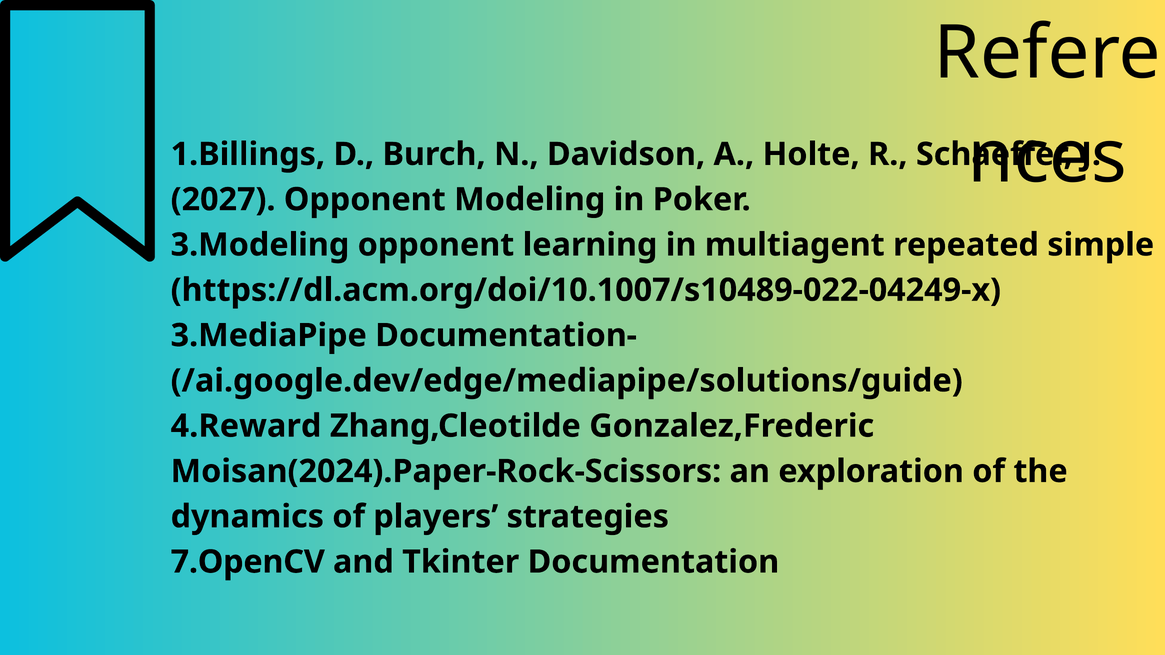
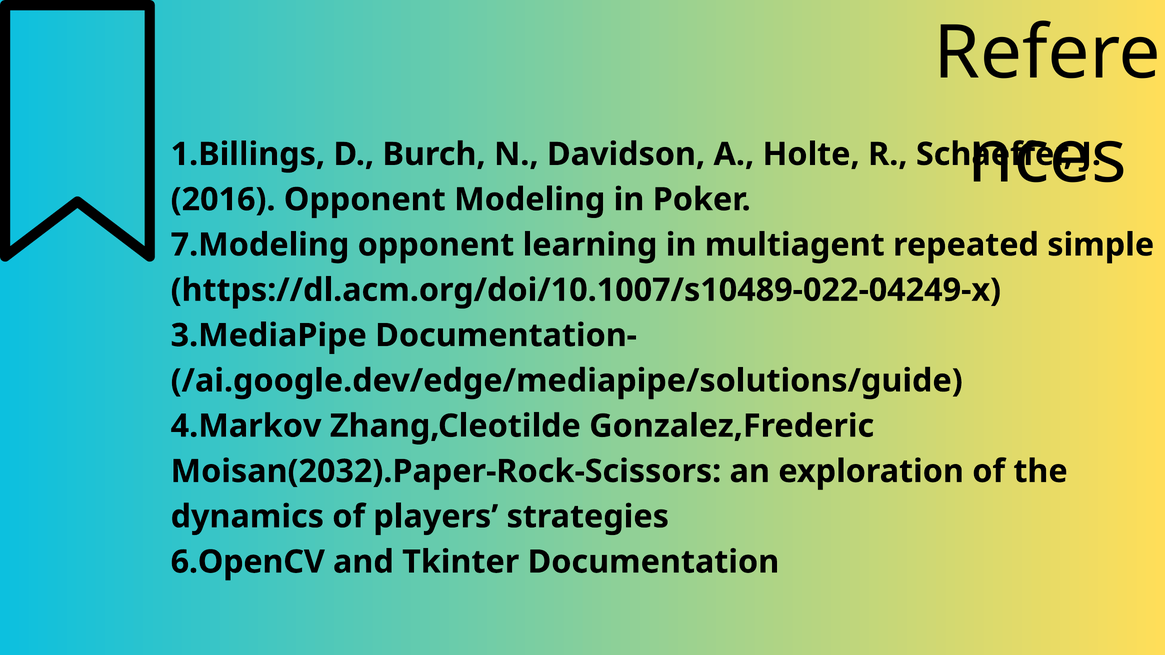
2027: 2027 -> 2016
3.Modeling: 3.Modeling -> 7.Modeling
4.Reward: 4.Reward -> 4.Markov
Moisan(2024).Paper-Rock-Scissors: Moisan(2024).Paper-Rock-Scissors -> Moisan(2032).Paper-Rock-Scissors
7.OpenCV: 7.OpenCV -> 6.OpenCV
